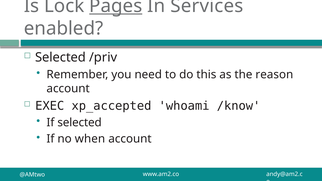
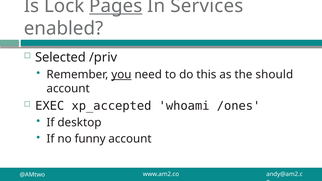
you underline: none -> present
reason: reason -> should
/know: /know -> /ones
If selected: selected -> desktop
when: when -> funny
